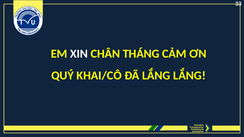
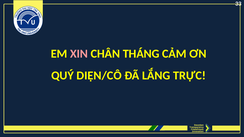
XIN colour: white -> pink
KHAI/CÔ: KHAI/CÔ -> DIỆN/CÔ
LẮNG LẮNG: LẮNG -> TRỰC
